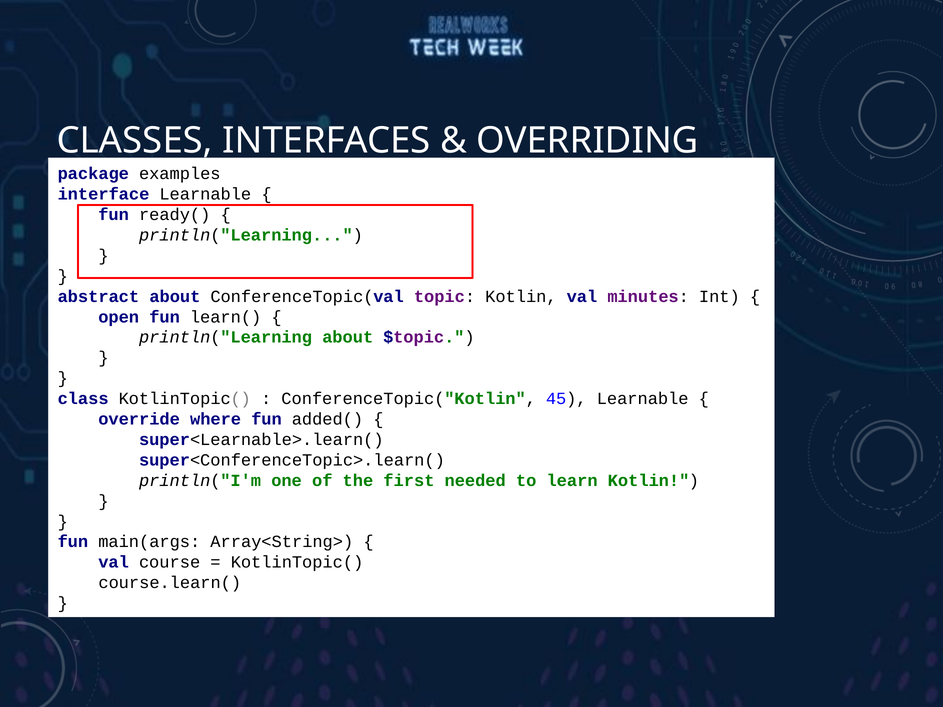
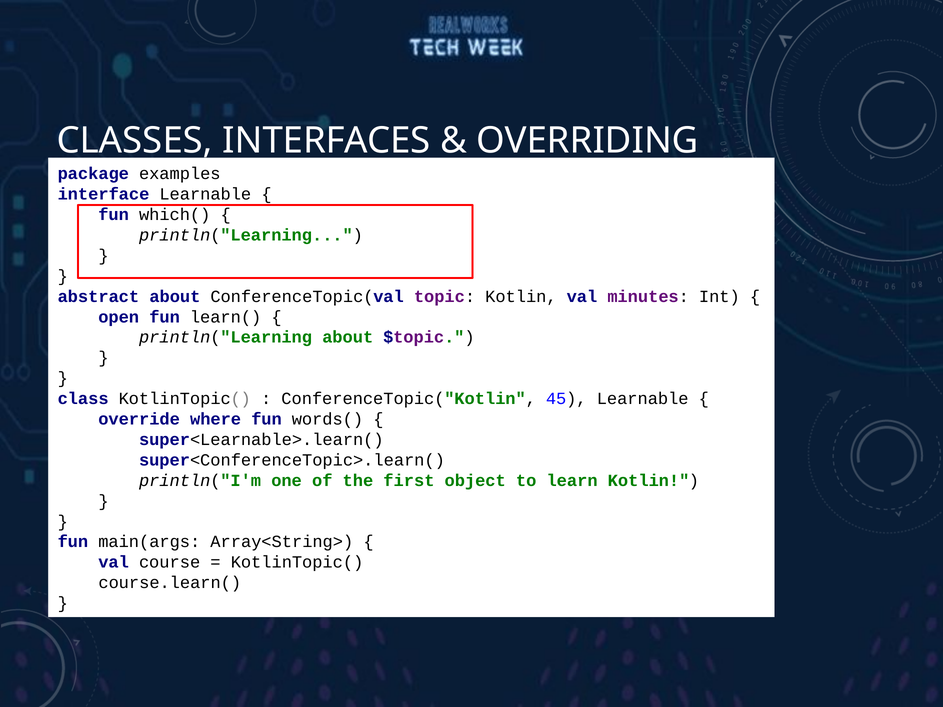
ready(: ready( -> which(
added(: added( -> words(
needed: needed -> object
